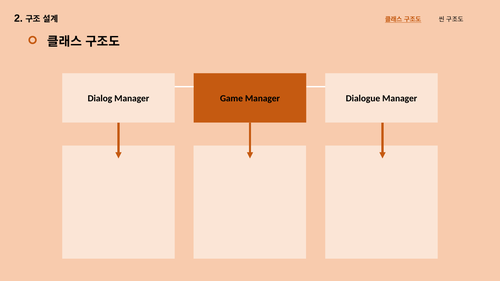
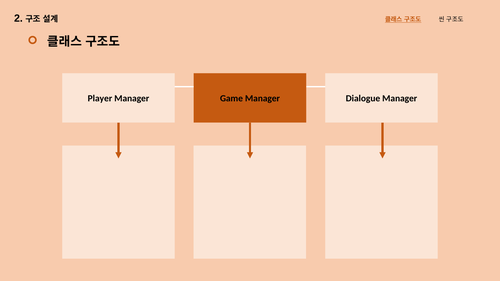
Dialog: Dialog -> Player
